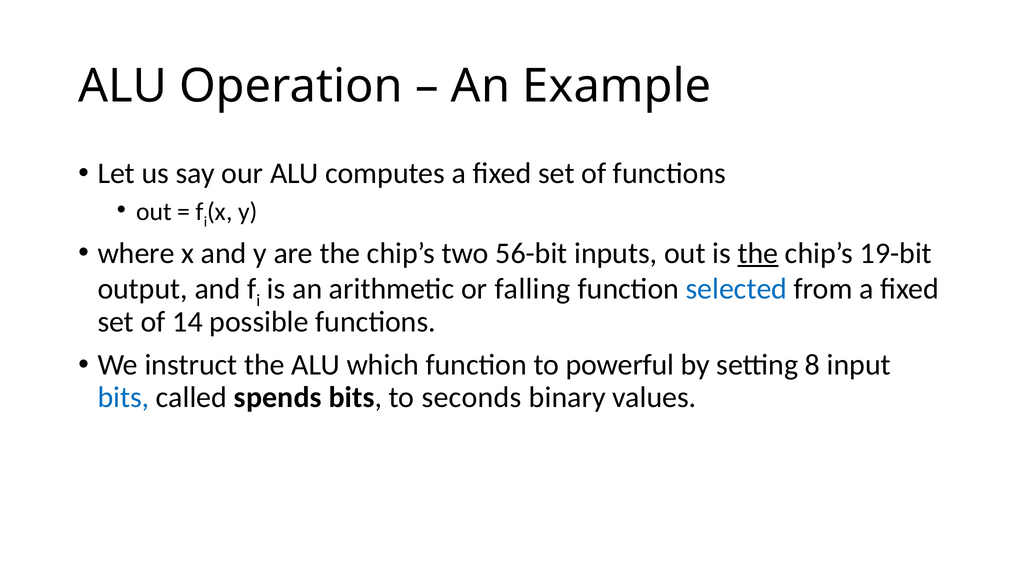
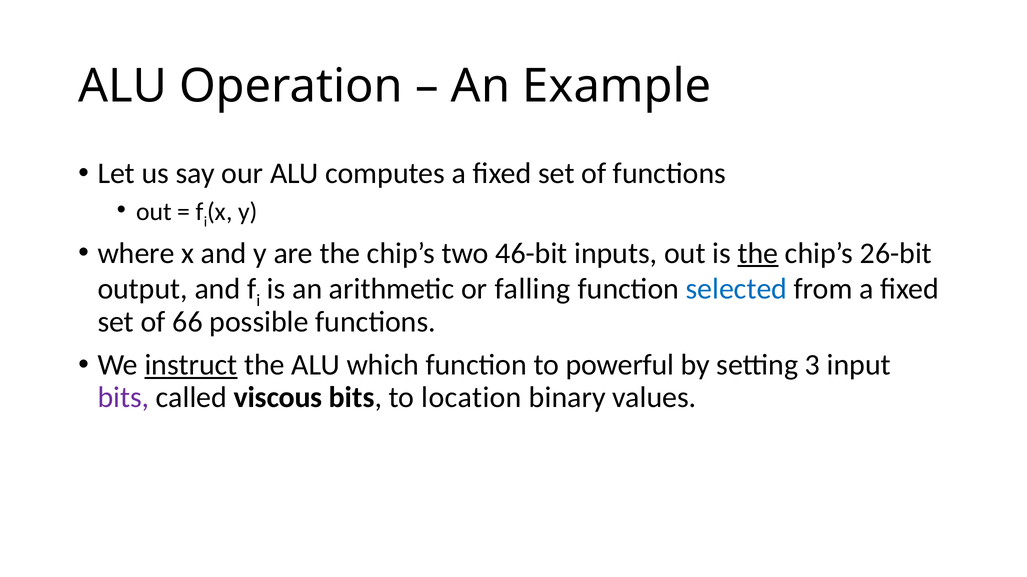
56-bit: 56-bit -> 46-bit
19-bit: 19-bit -> 26-bit
14: 14 -> 66
instruct underline: none -> present
8: 8 -> 3
bits at (123, 398) colour: blue -> purple
spends: spends -> viscous
seconds: seconds -> location
